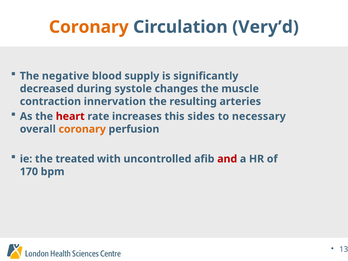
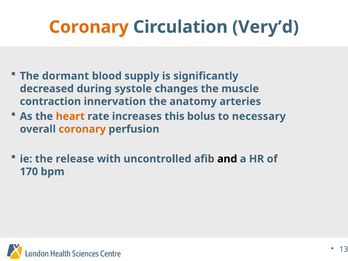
negative: negative -> dormant
resulting: resulting -> anatomy
heart colour: red -> orange
sides: sides -> bolus
treated: treated -> release
and colour: red -> black
